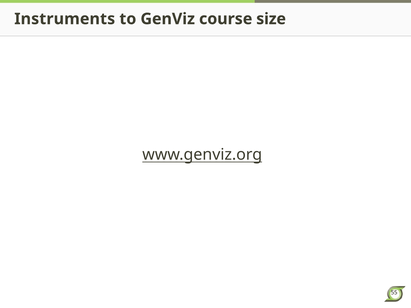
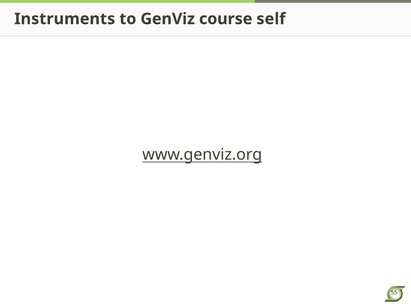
size: size -> self
